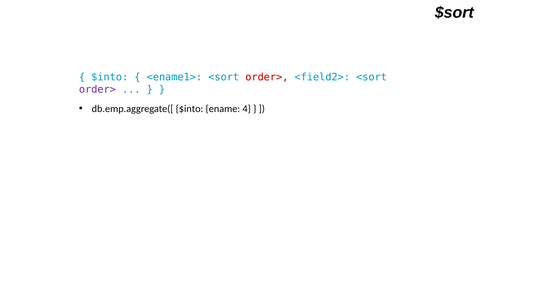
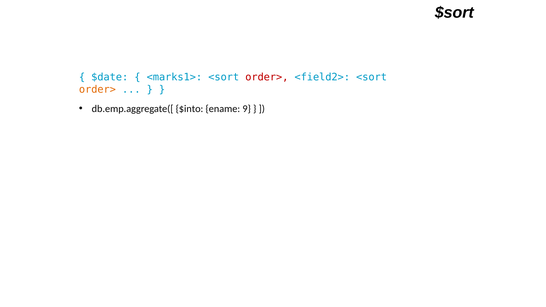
$into at (110, 77): $into -> $date
<ename1>: <ename1> -> <marks1>
order> at (97, 89) colour: purple -> orange
4: 4 -> 9
